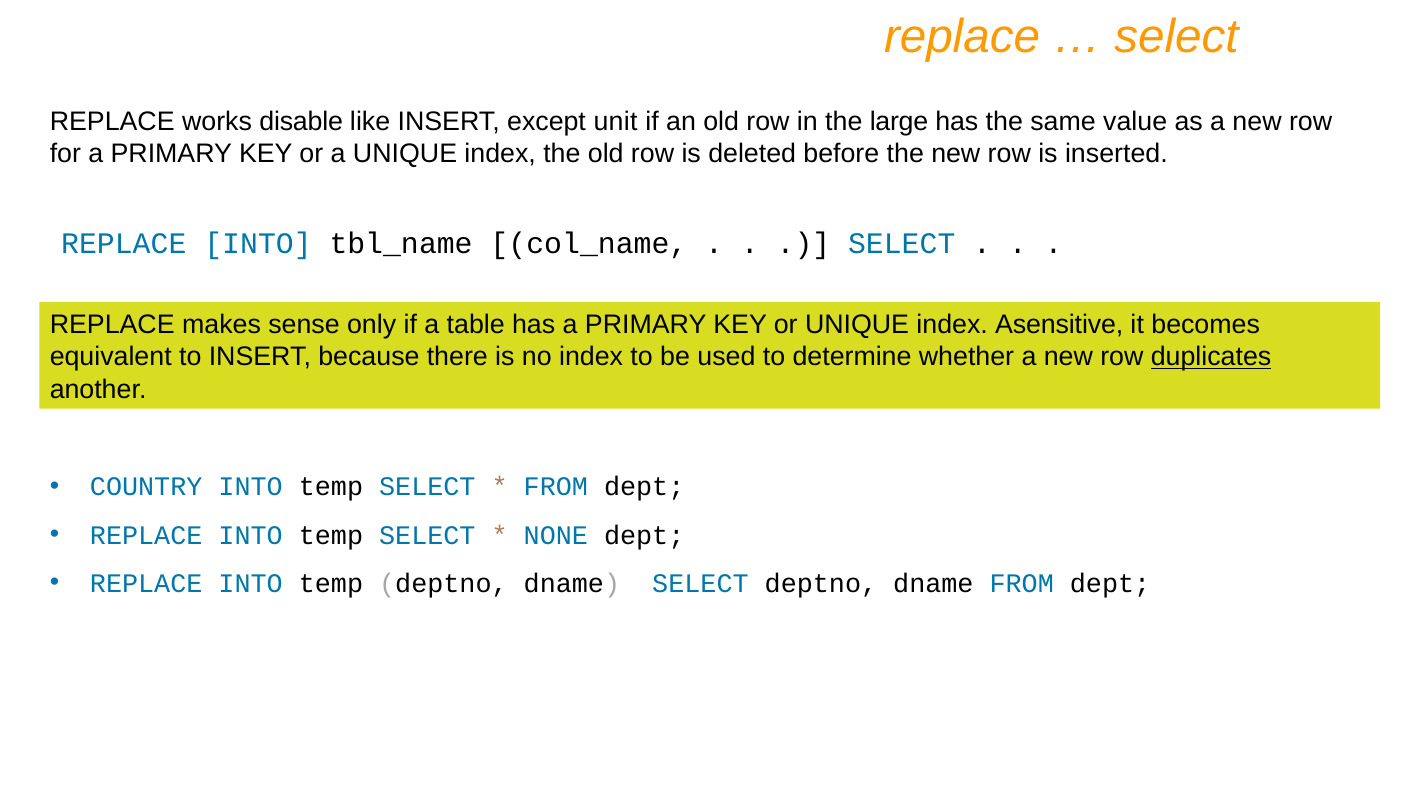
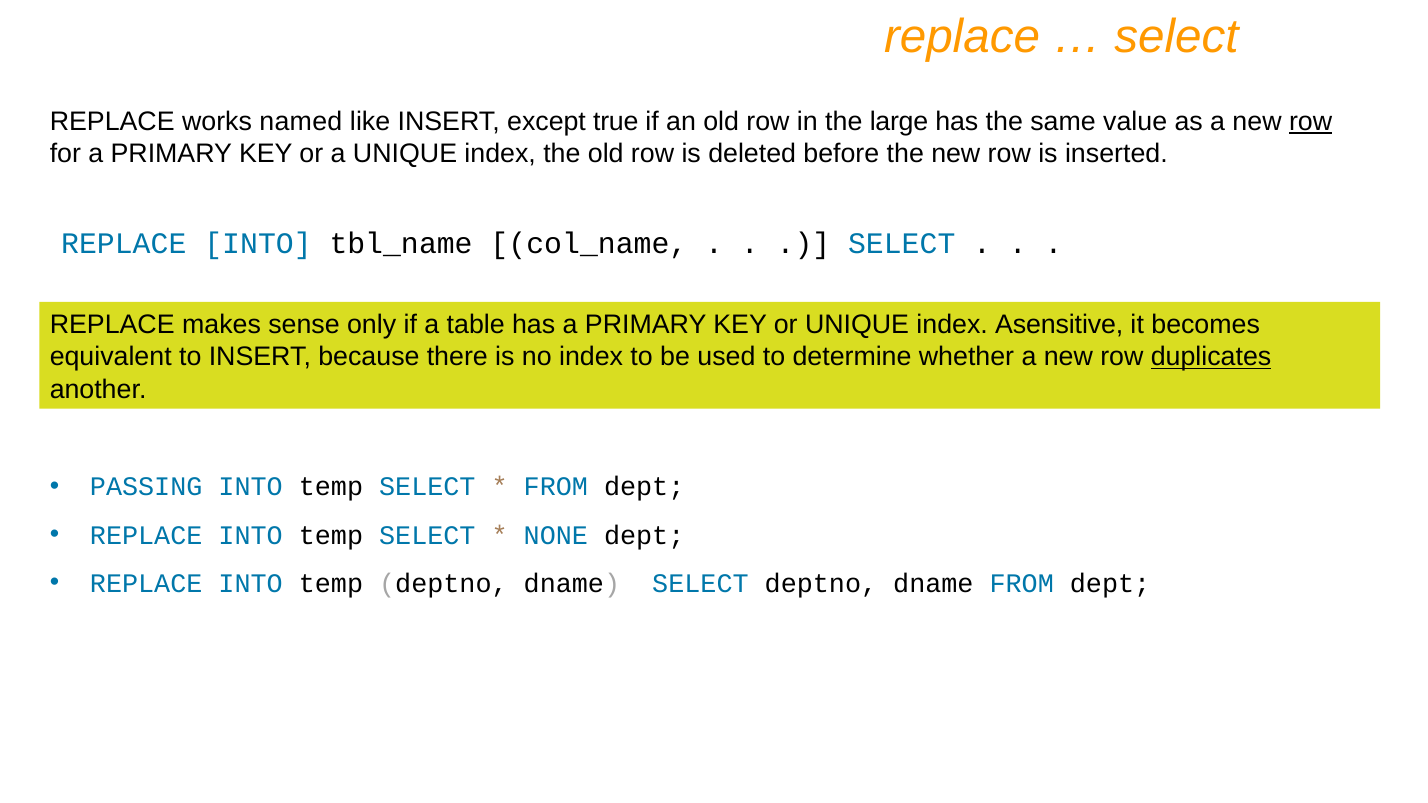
disable: disable -> named
unit: unit -> true
row at (1311, 121) underline: none -> present
COUNTRY: COUNTRY -> PASSING
